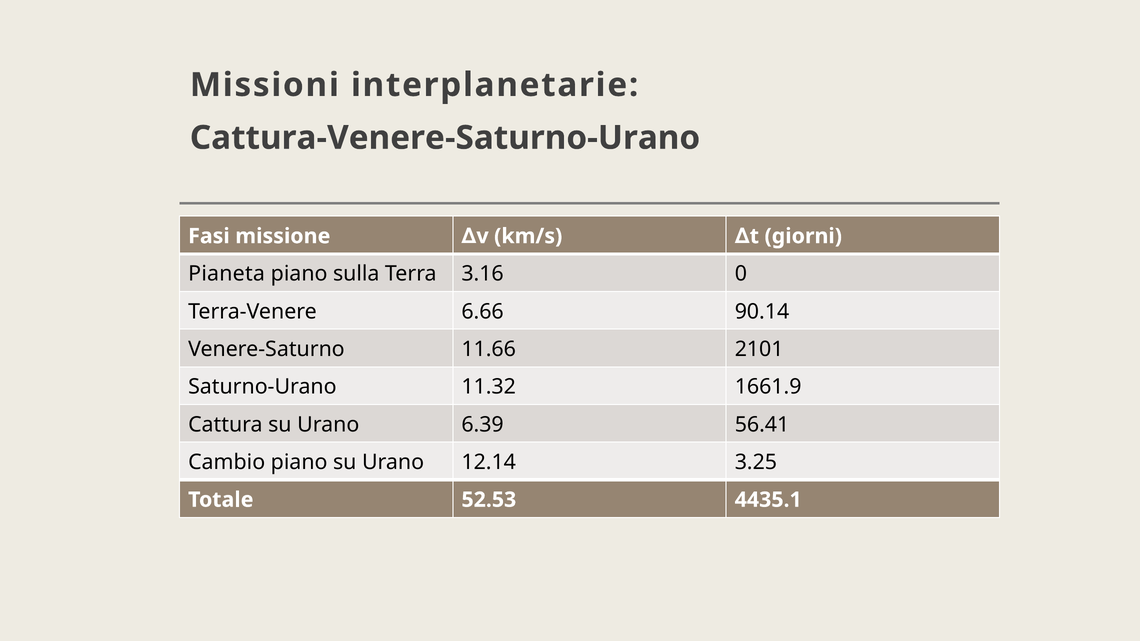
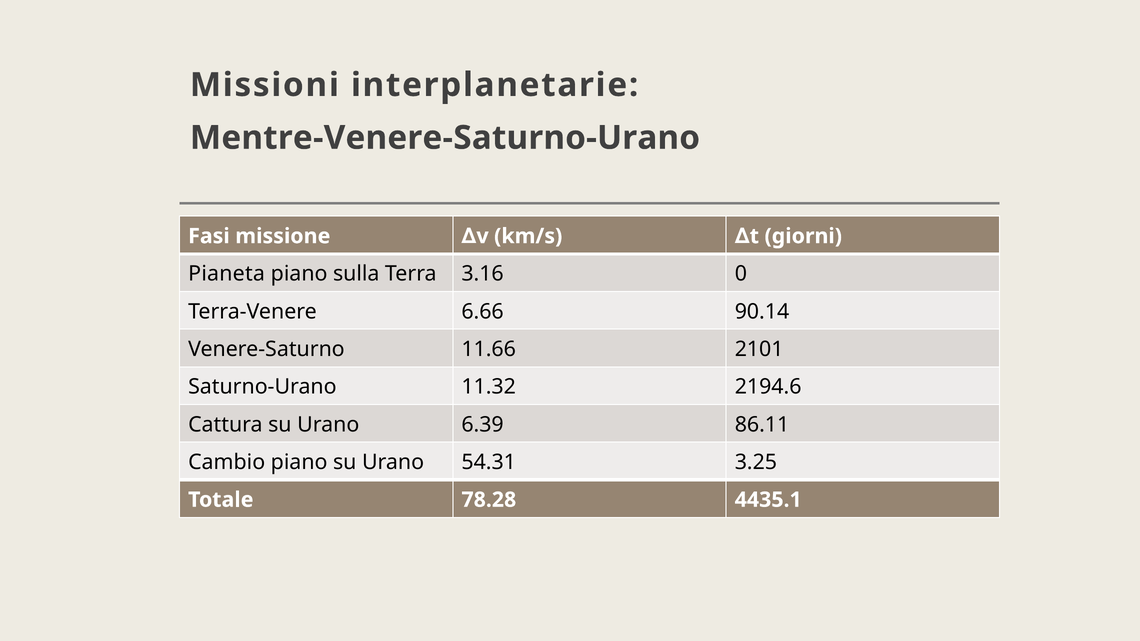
Cattura-Venere-Saturno-Urano: Cattura-Venere-Saturno-Urano -> Mentre-Venere-Saturno-Urano
1661.9: 1661.9 -> 2194.6
56.41: 56.41 -> 86.11
12.14: 12.14 -> 54.31
52.53: 52.53 -> 78.28
